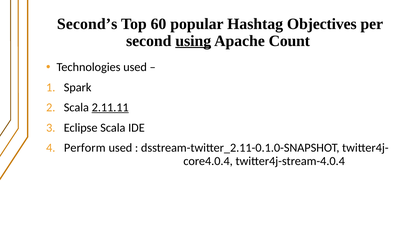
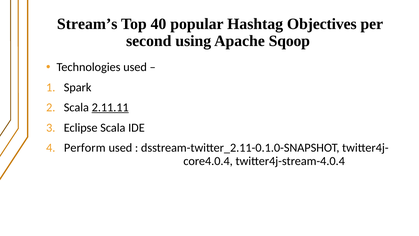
Second’s: Second’s -> Stream’s
60: 60 -> 40
using underline: present -> none
Count: Count -> Sqoop
